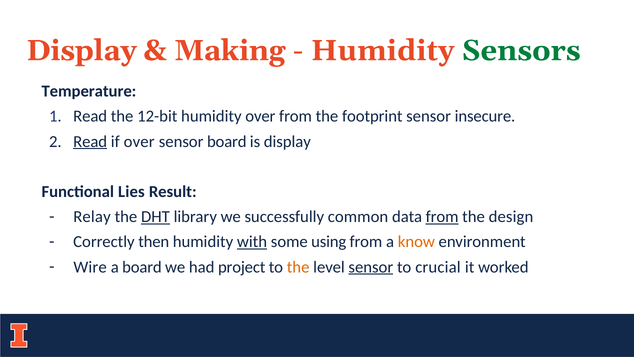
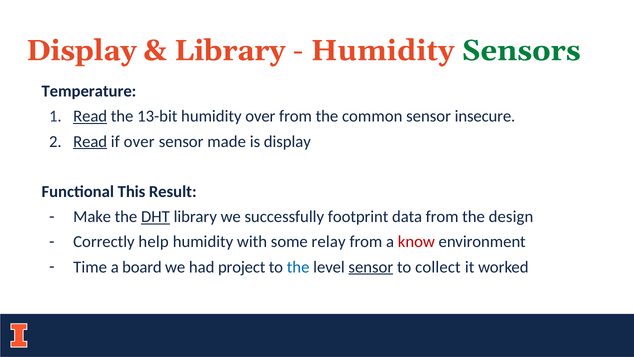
Making at (230, 51): Making -> Library
Read at (90, 116) underline: none -> present
12-bit: 12-bit -> 13-bit
footprint: footprint -> common
sensor board: board -> made
Lies: Lies -> This
Relay: Relay -> Make
common: common -> footprint
from at (442, 217) underline: present -> none
then: then -> help
with underline: present -> none
using: using -> relay
know colour: orange -> red
Wire: Wire -> Time
the at (298, 267) colour: orange -> blue
crucial: crucial -> collect
